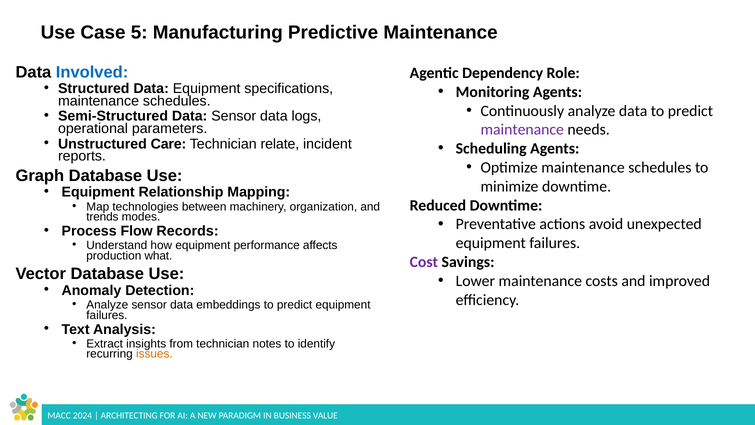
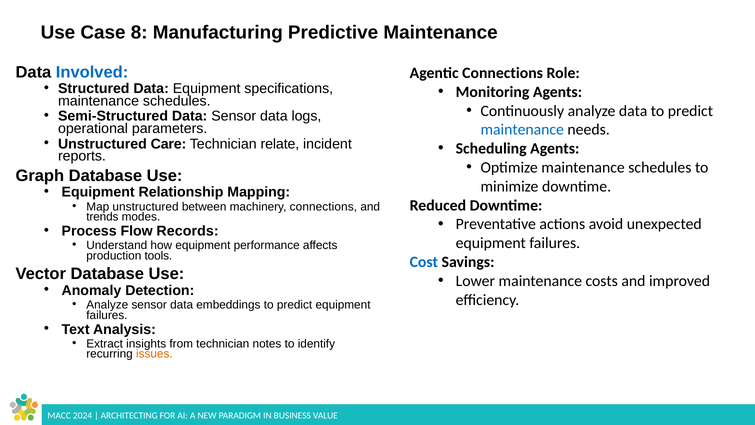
5: 5 -> 8
Agentic Dependency: Dependency -> Connections
maintenance at (522, 130) colour: purple -> blue
Map technologies: technologies -> unstructured
machinery organization: organization -> connections
what: what -> tools
Cost colour: purple -> blue
